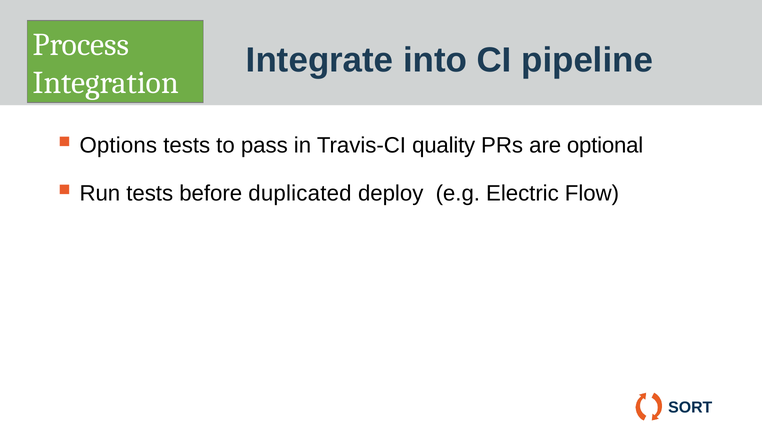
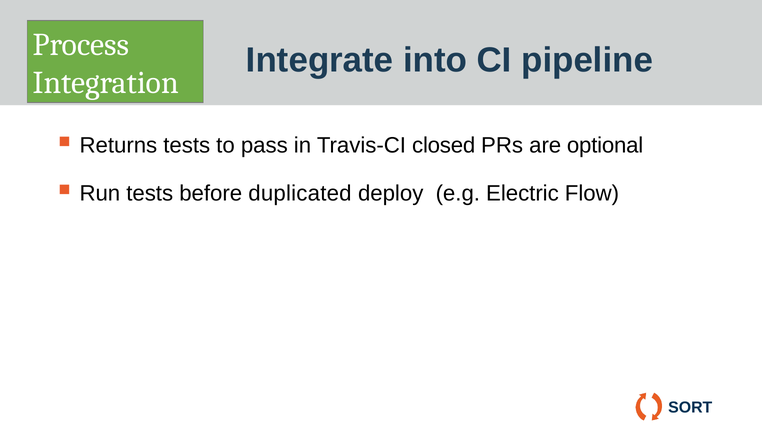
Options: Options -> Returns
quality: quality -> closed
